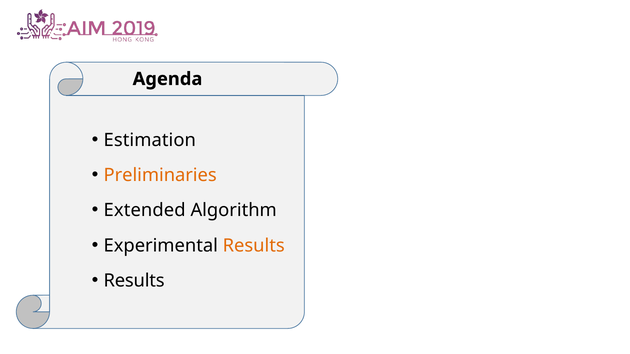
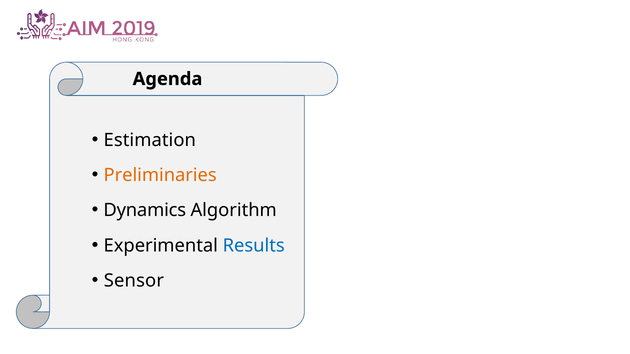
Extended: Extended -> Dynamics
Results at (254, 246) colour: orange -> blue
Results at (134, 281): Results -> Sensor
